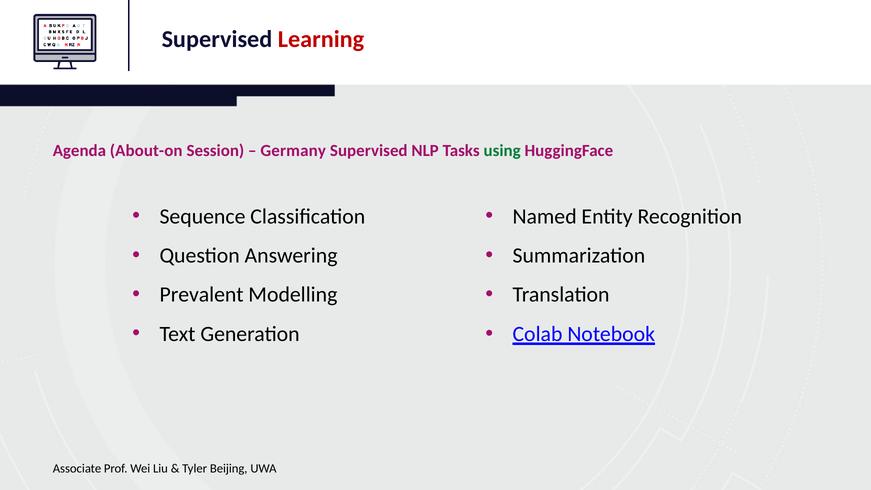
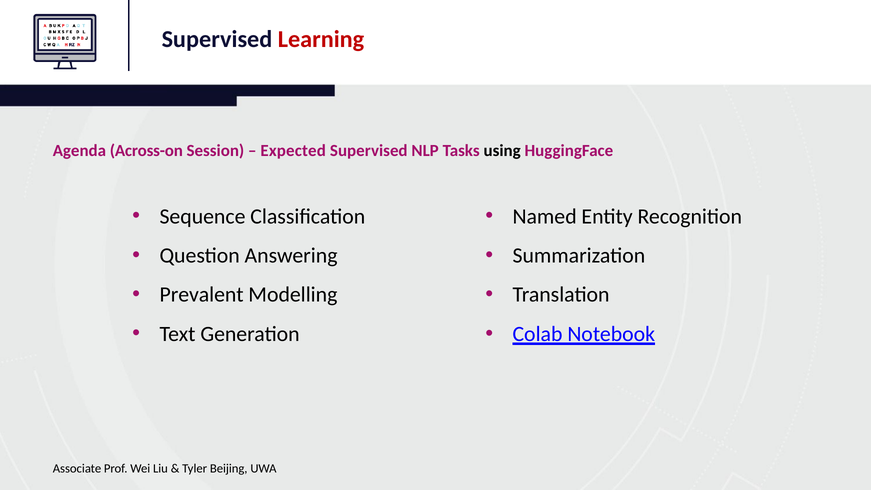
About-on: About-on -> Across-on
Germany: Germany -> Expected
using colour: green -> black
